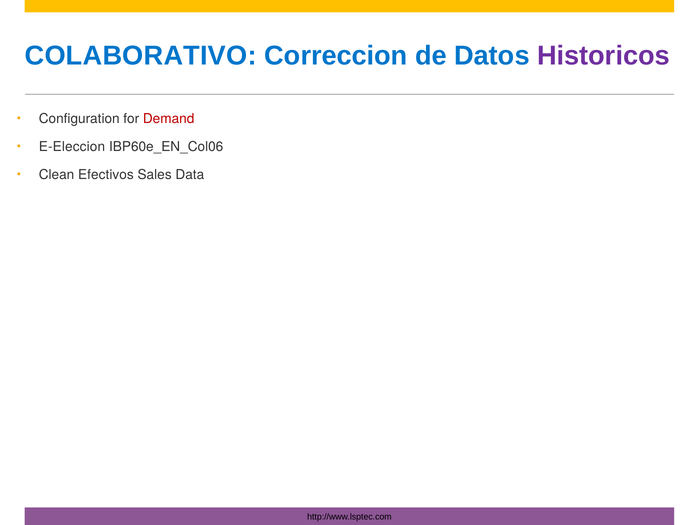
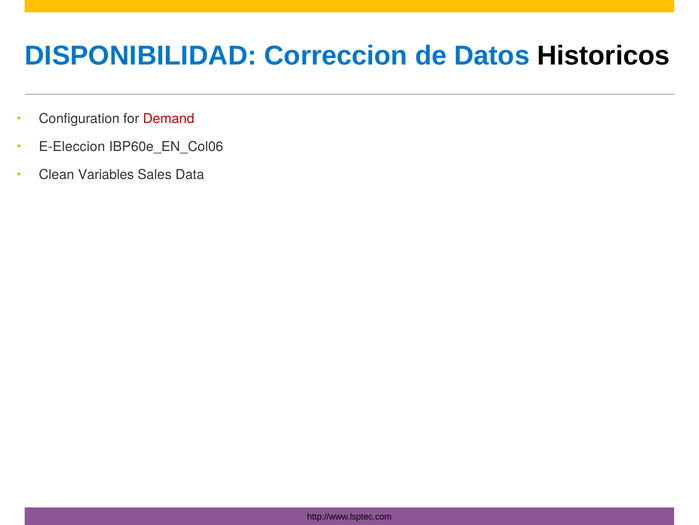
COLABORATIVO: COLABORATIVO -> DISPONIBILIDAD
Historicos colour: purple -> black
Efectivos: Efectivos -> Variables
